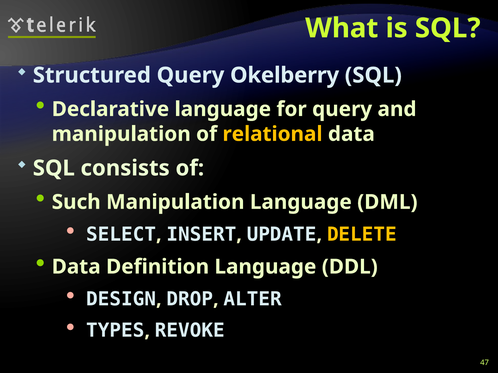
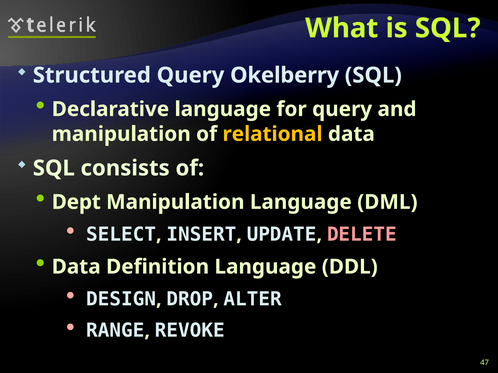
Such: Such -> Dept
DELETE colour: yellow -> pink
TYPES: TYPES -> RANGE
